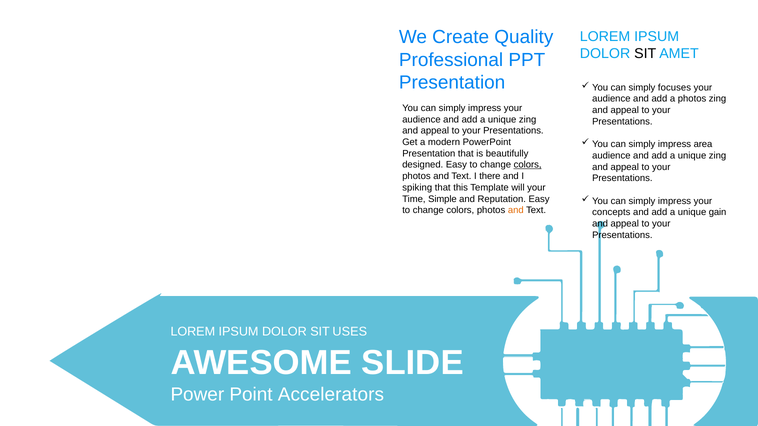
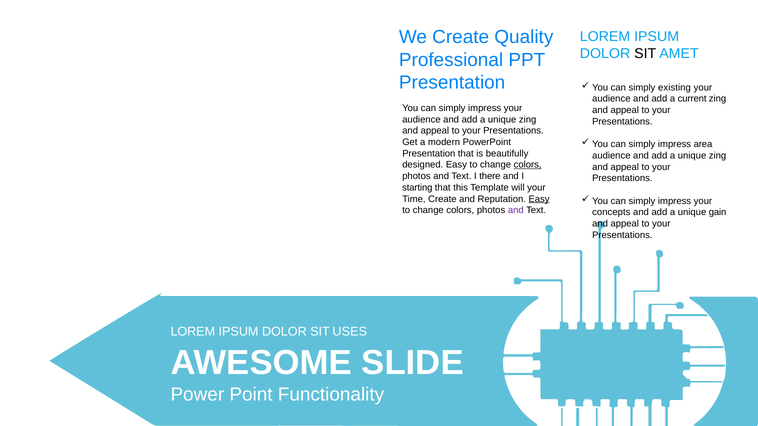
focuses: focuses -> existing
a photos: photos -> current
spiking: spiking -> starting
Time Simple: Simple -> Create
Easy at (539, 199) underline: none -> present
and at (516, 210) colour: orange -> purple
Accelerators: Accelerators -> Functionality
